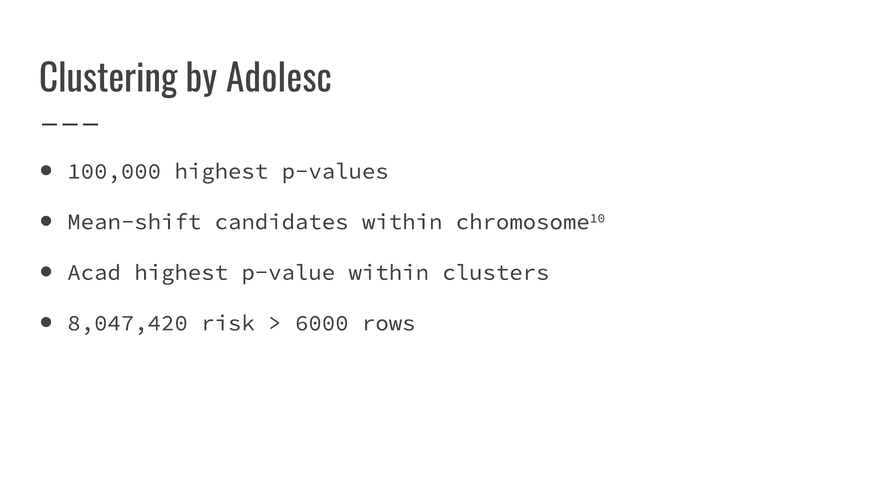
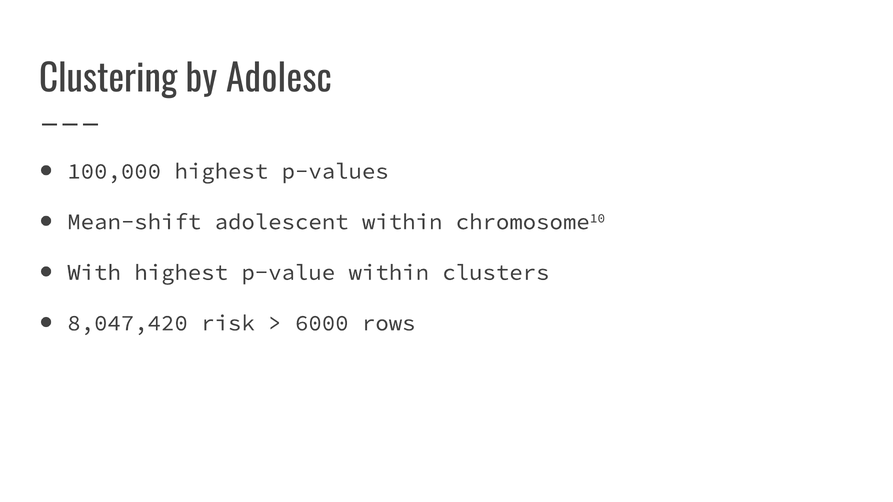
candidates: candidates -> adolescent
Acad: Acad -> With
